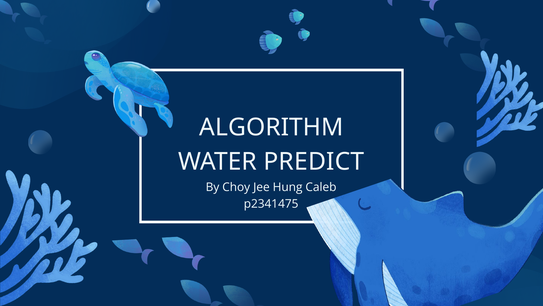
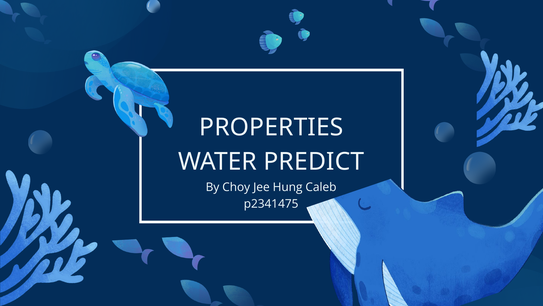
ALGORITHM: ALGORITHM -> PROPERTIES
